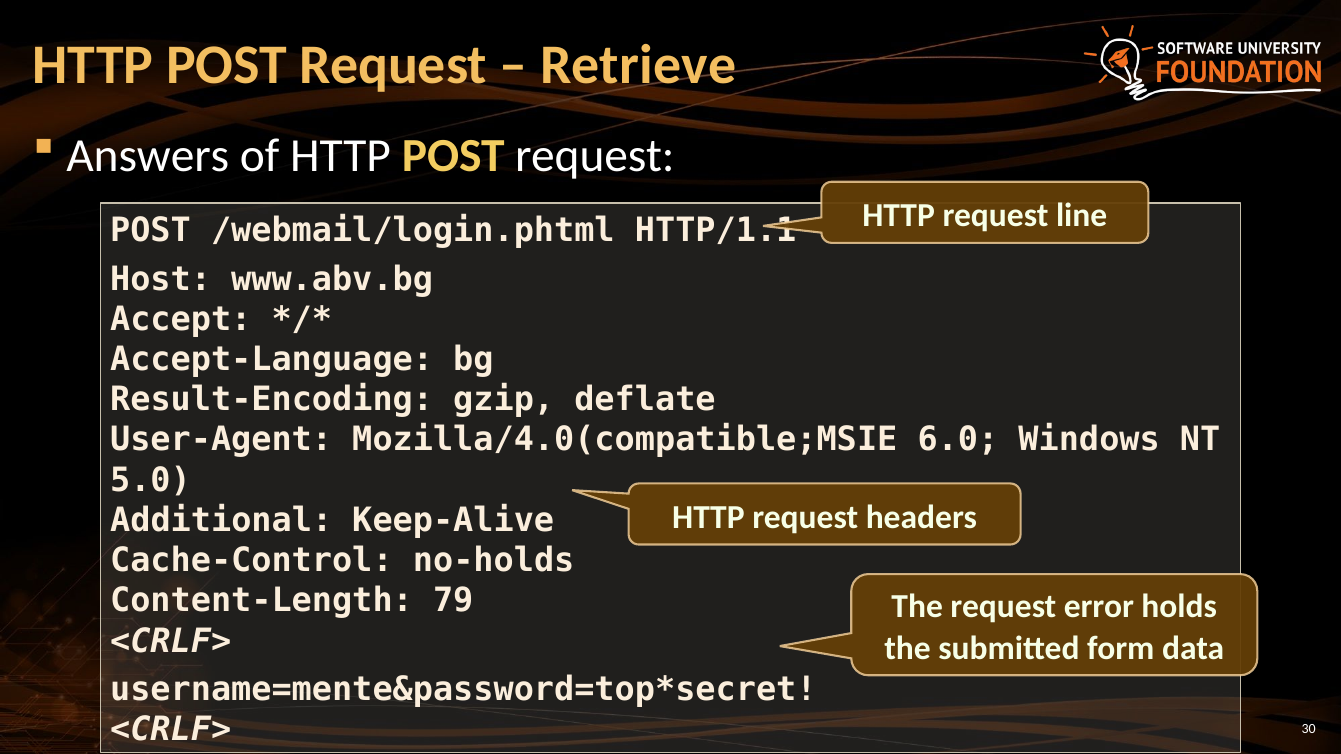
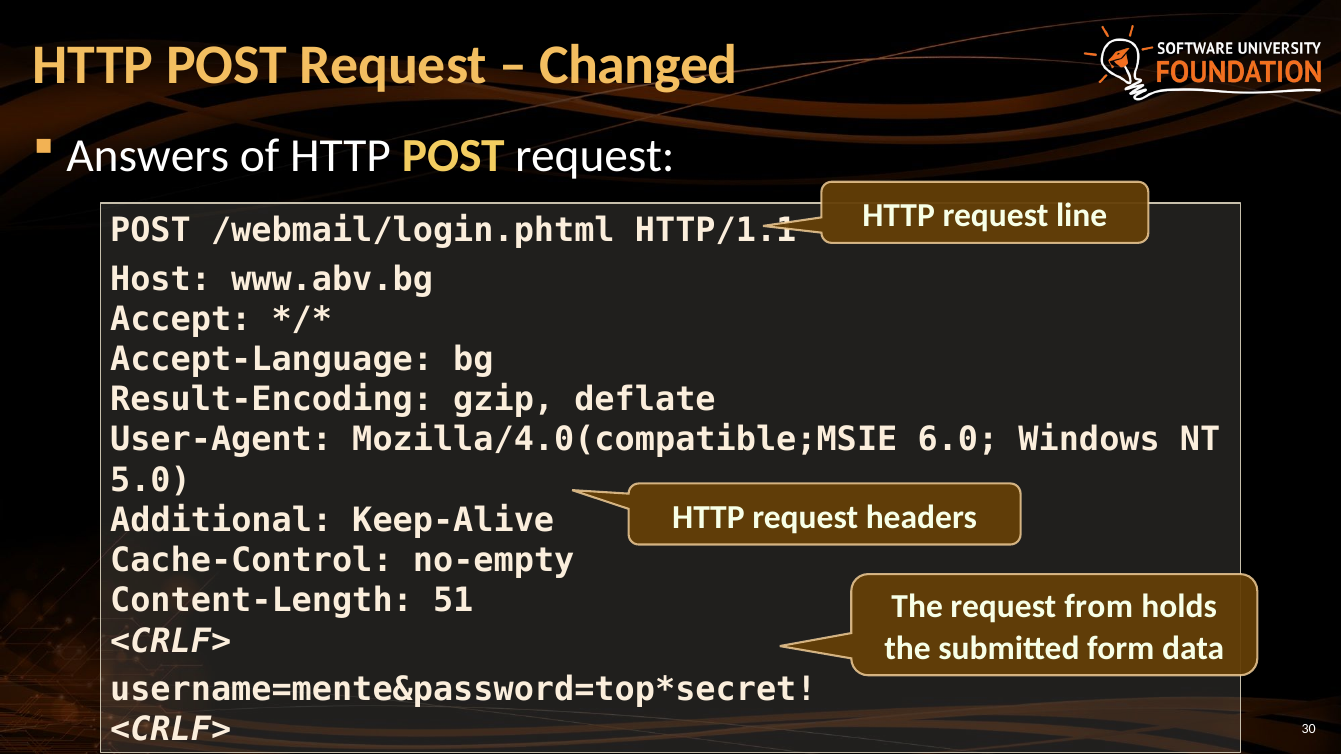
Retrieve: Retrieve -> Changed
no-holds: no-holds -> no-empty
79: 79 -> 51
error: error -> from
